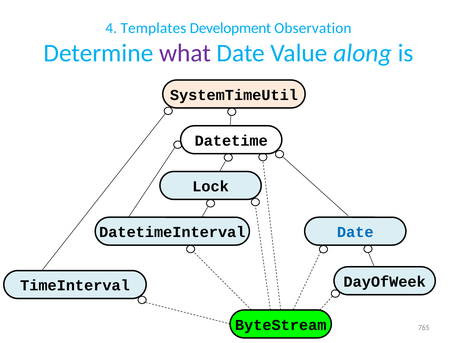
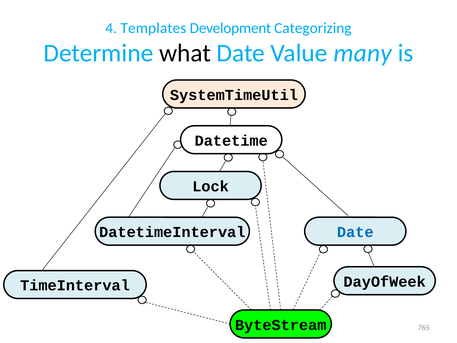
Observation: Observation -> Categorizing
what colour: purple -> black
along: along -> many
